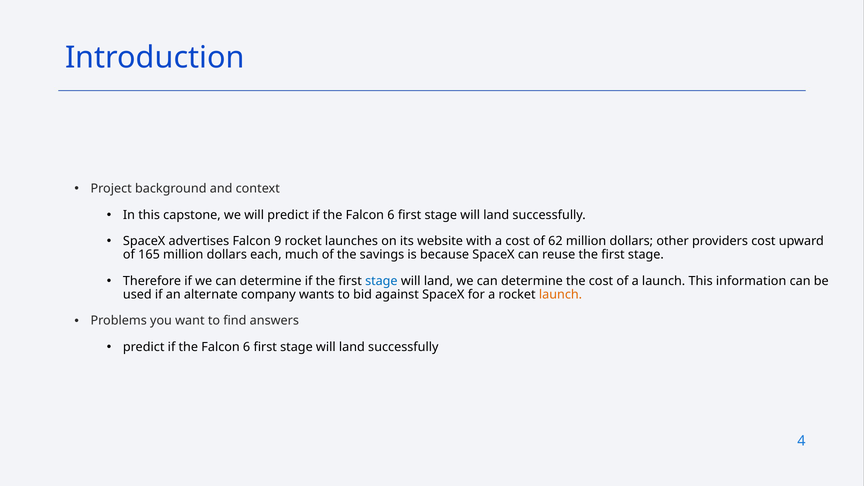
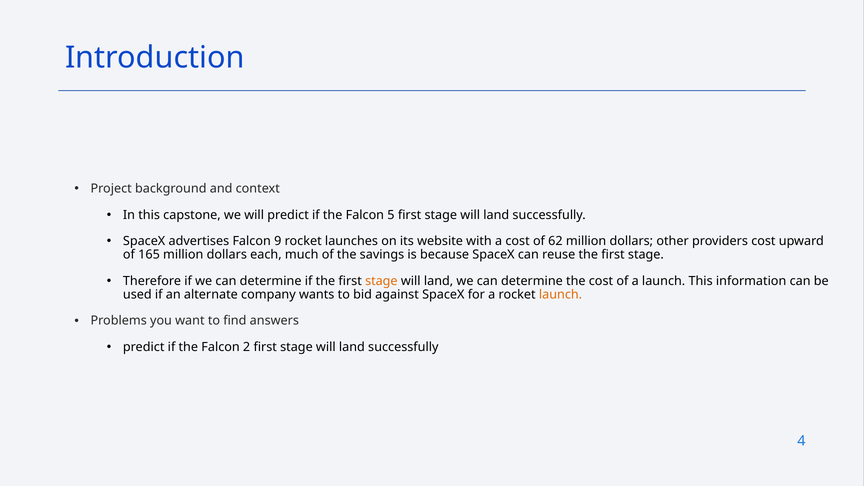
6 at (391, 215): 6 -> 5
stage at (381, 281) colour: blue -> orange
6 at (247, 347): 6 -> 2
